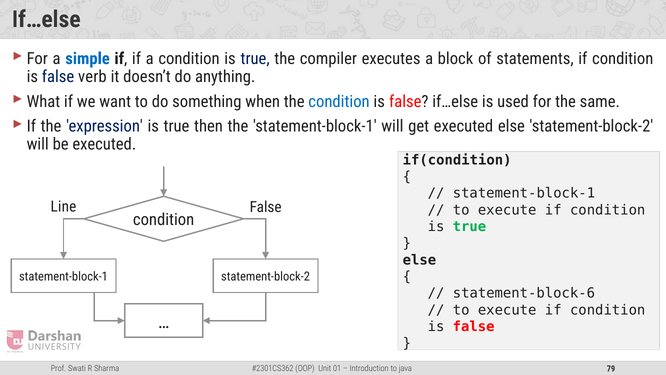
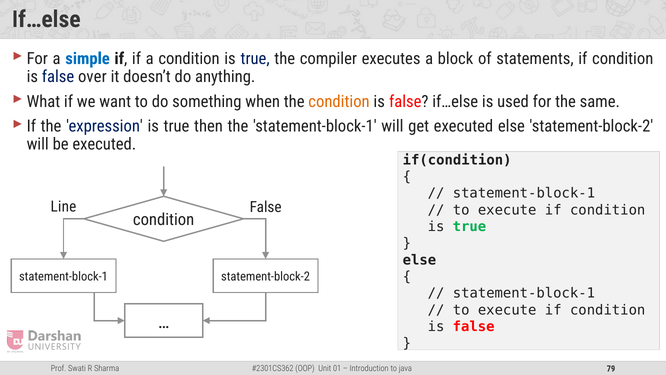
verb: verb -> over
condition at (339, 101) colour: blue -> orange
statement-block-6 at (524, 293): statement-block-6 -> statement-block-1
